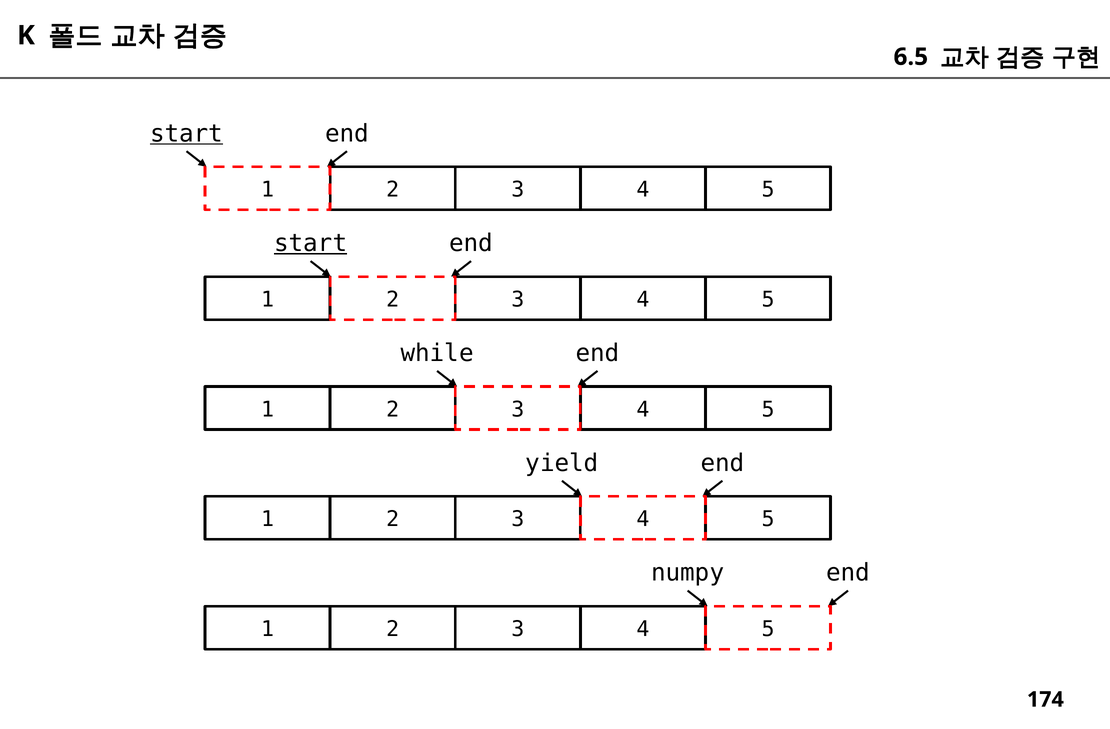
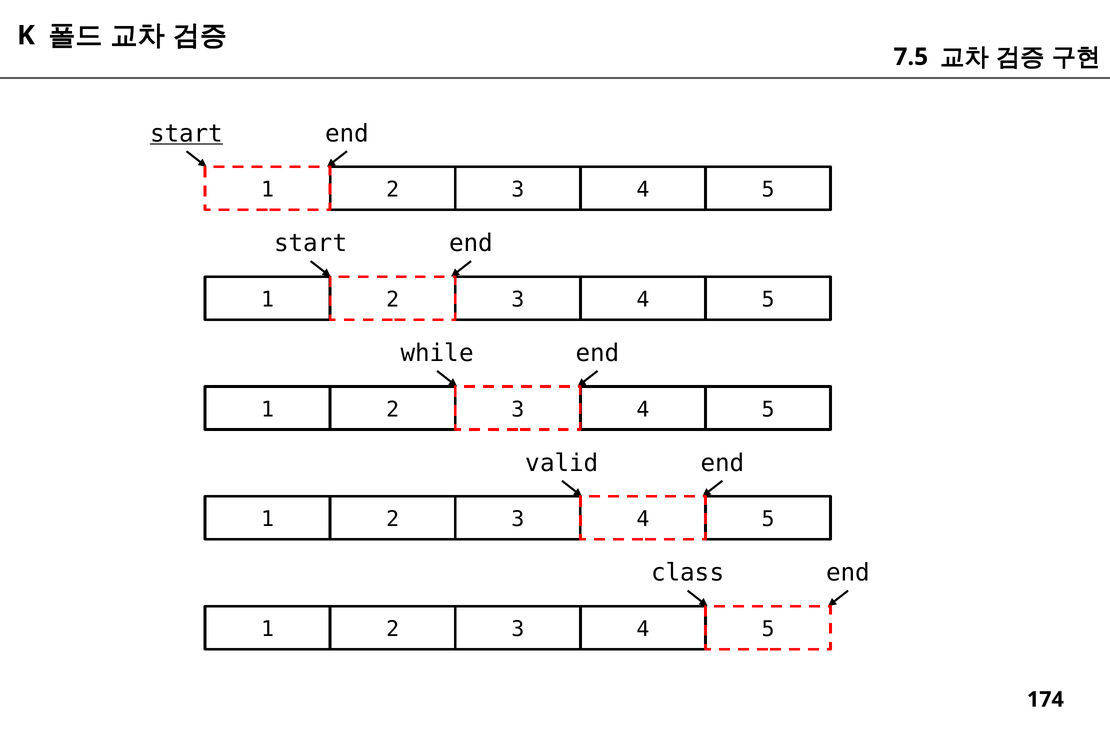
6.5: 6.5 -> 7.5
start at (311, 243) underline: present -> none
yield: yield -> valid
numpy: numpy -> class
